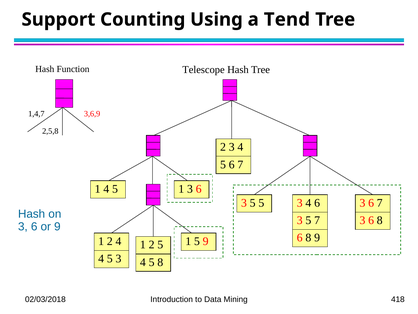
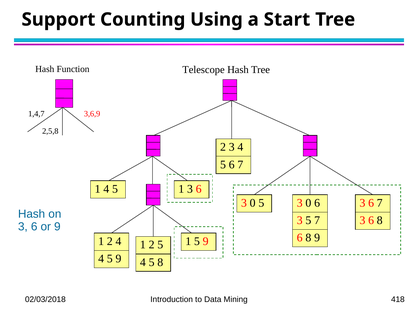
Tend: Tend -> Start
5 at (253, 203): 5 -> 0
4 at (308, 203): 4 -> 0
4 5 3: 3 -> 9
